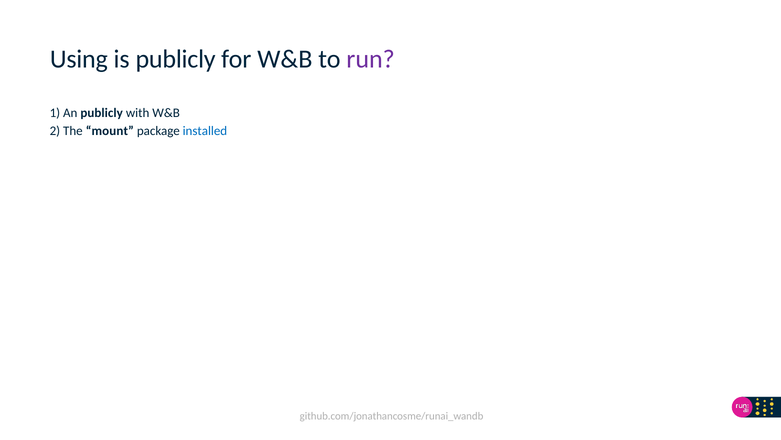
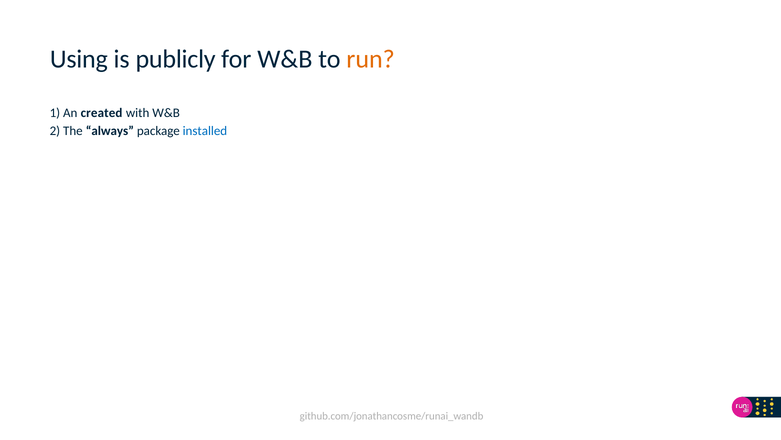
run colour: purple -> orange
An publicly: publicly -> created
mount: mount -> always
